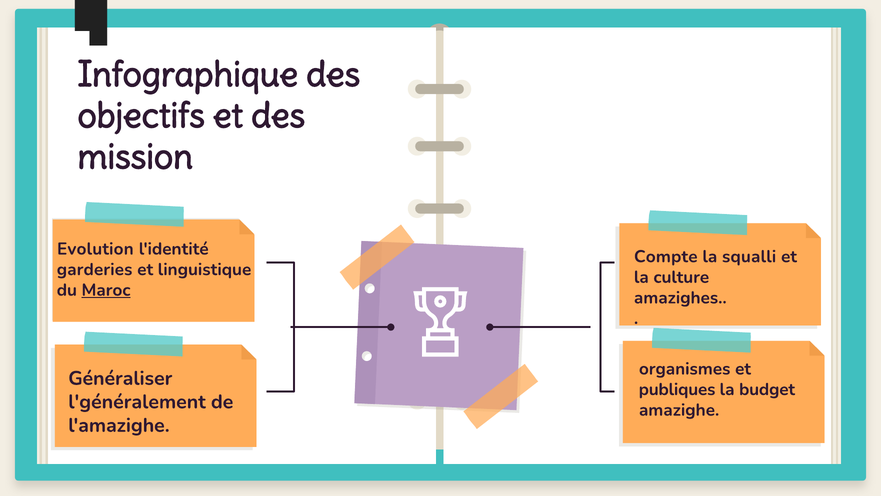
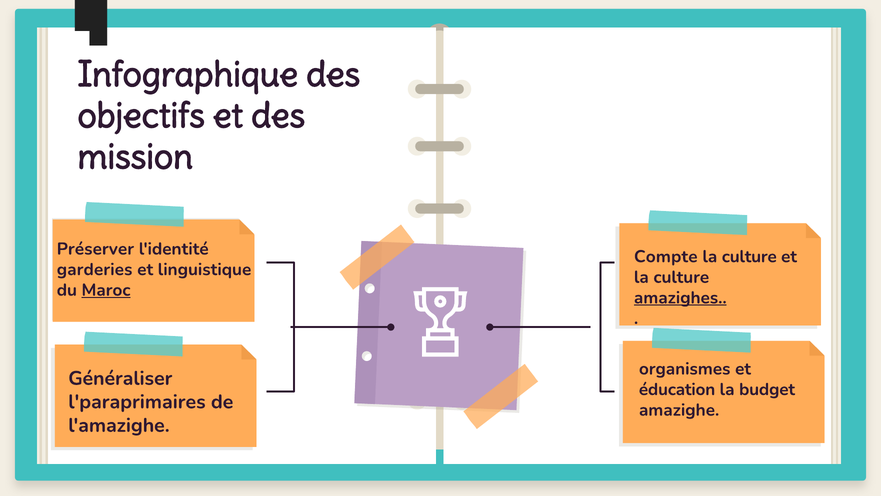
Evolution: Evolution -> Préserver
squalli at (749, 256): squalli -> culture
amazighes underline: none -> present
publiques: publiques -> éducation
l'généralement: l'généralement -> l'paraprimaires
